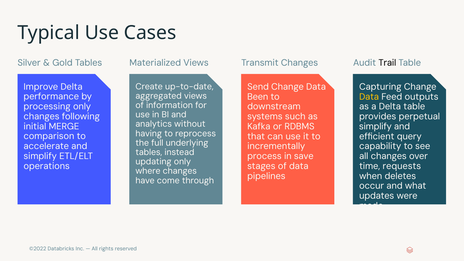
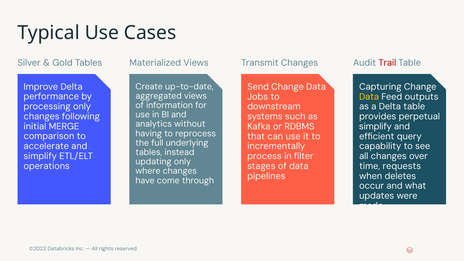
Trail colour: black -> red
Been: Been -> Jobs
save: save -> filter
